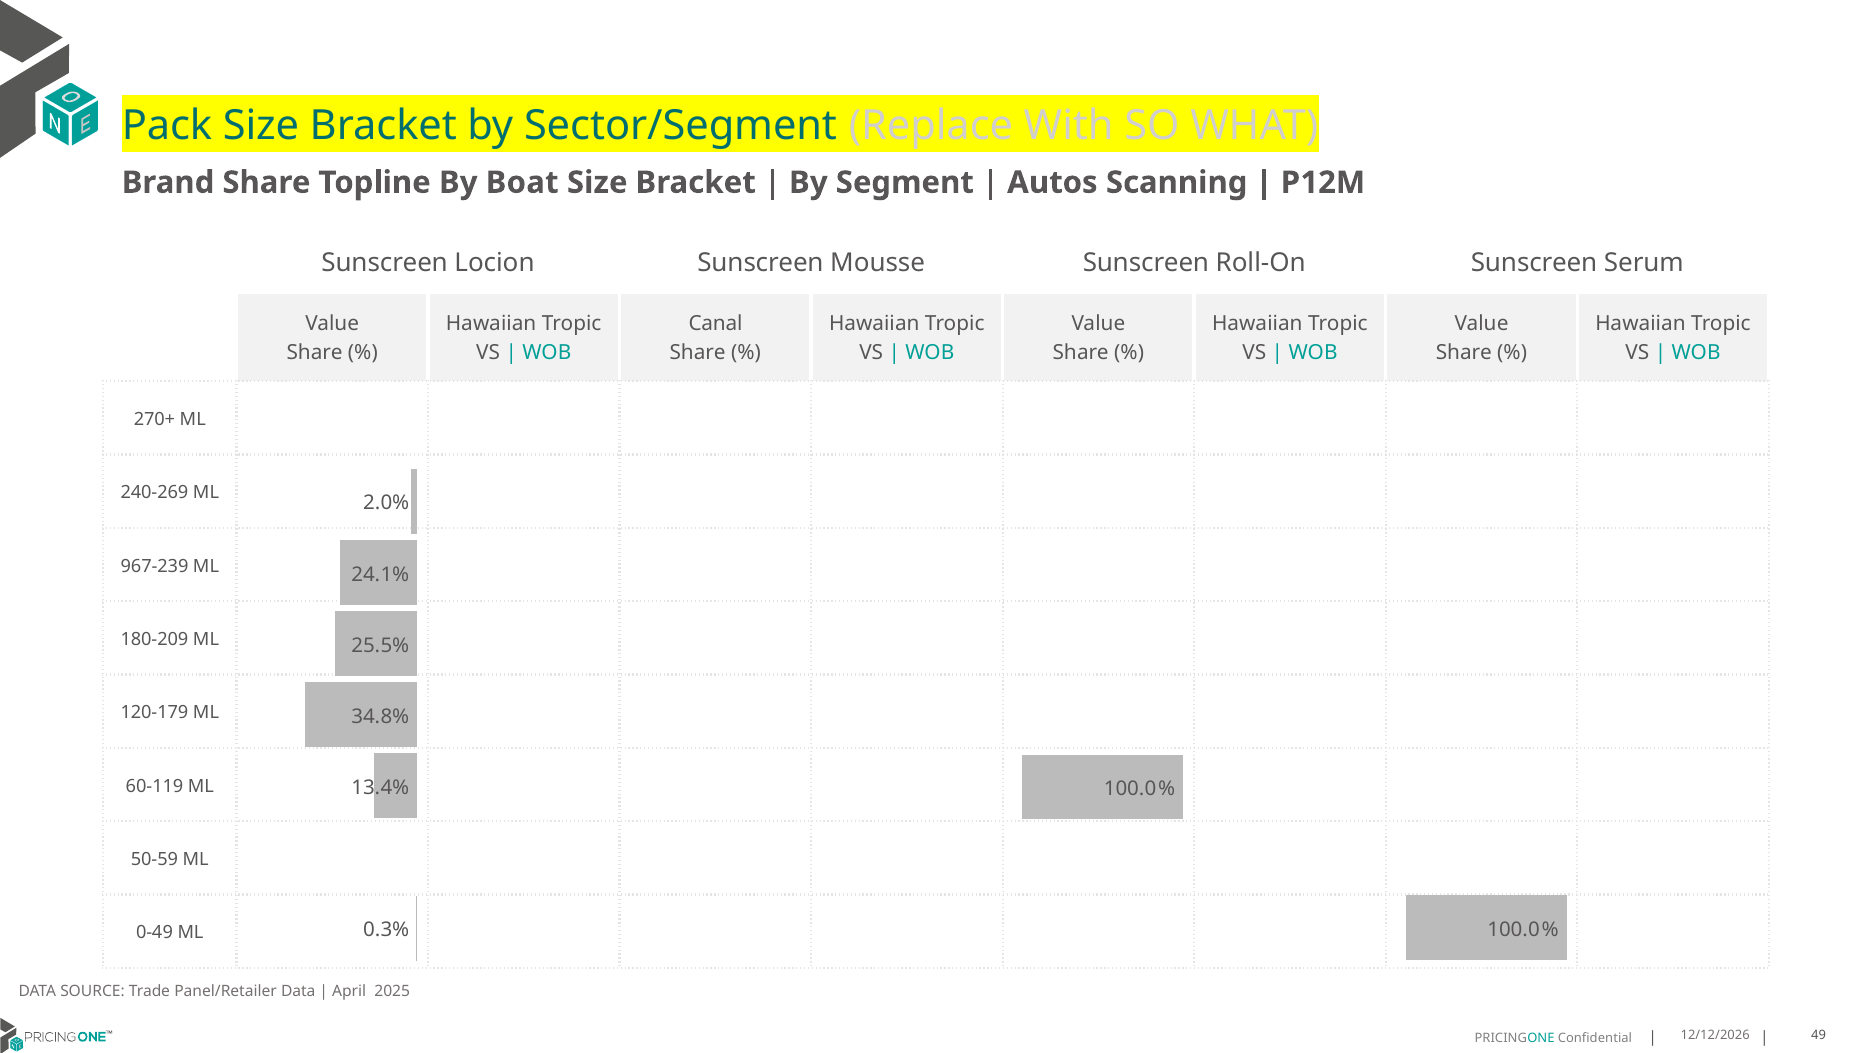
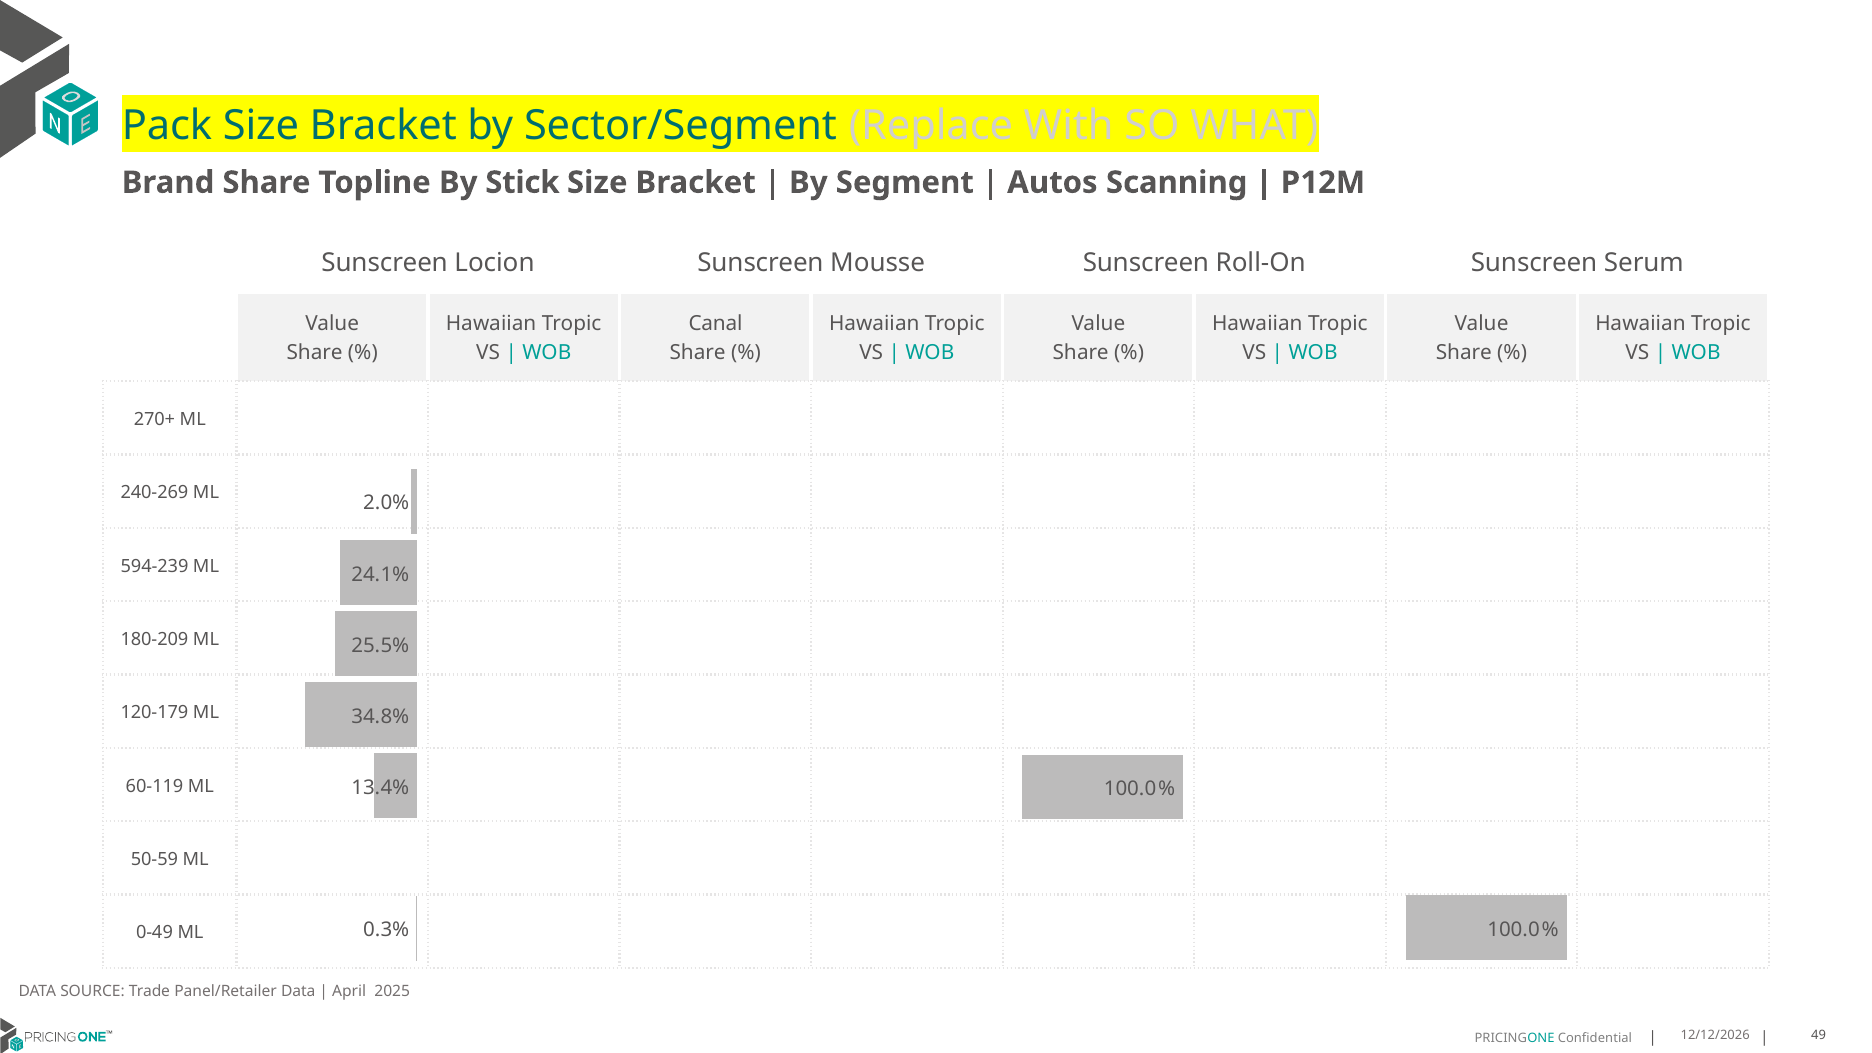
Boat: Boat -> Stick
967-239: 967-239 -> 594-239
